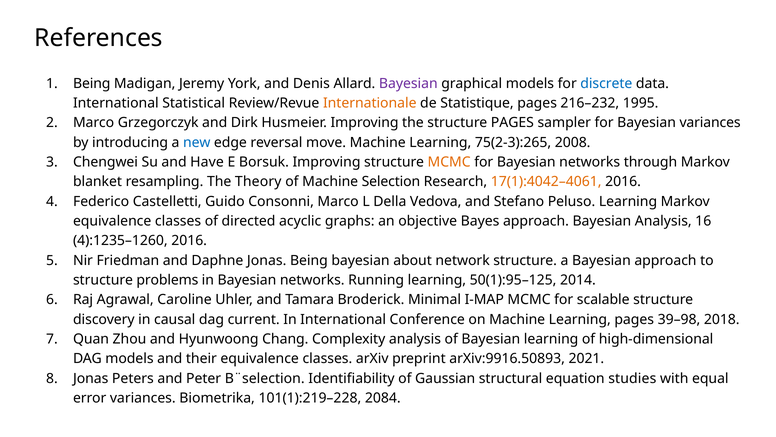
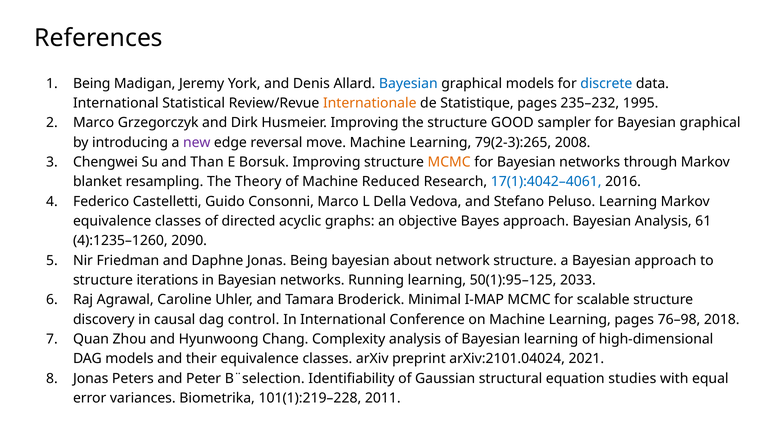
Bayesian at (408, 83) colour: purple -> blue
216–232: 216–232 -> 235–232
structure PAGES: PAGES -> GOOD
for Bayesian variances: variances -> graphical
new colour: blue -> purple
75(2-3):265: 75(2-3):265 -> 79(2-3):265
Have: Have -> Than
Selection: Selection -> Reduced
17(1):4042–4061 colour: orange -> blue
16: 16 -> 61
4):1235–1260 2016: 2016 -> 2090
problems: problems -> iterations
2014: 2014 -> 2033
current: current -> control
39–98: 39–98 -> 76–98
arXiv:9916.50893: arXiv:9916.50893 -> arXiv:2101.04024
2084: 2084 -> 2011
